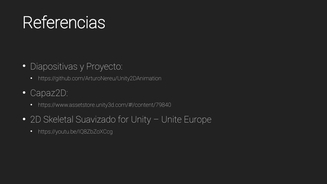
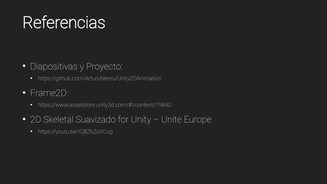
Capaz2D: Capaz2D -> Frame2D
